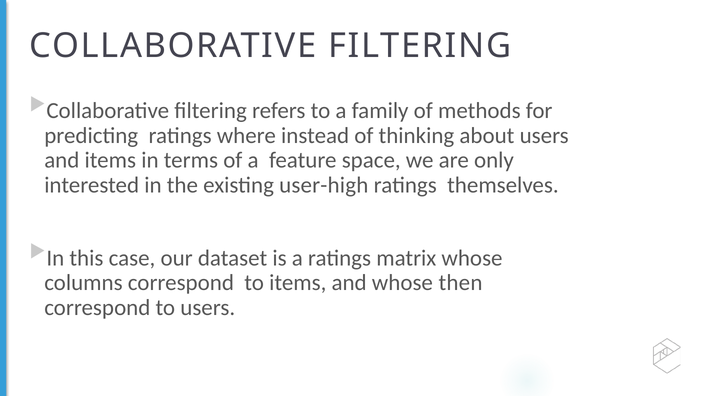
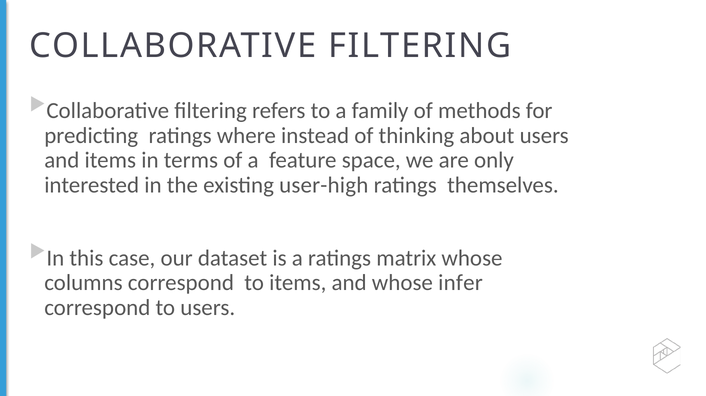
then: then -> infer
